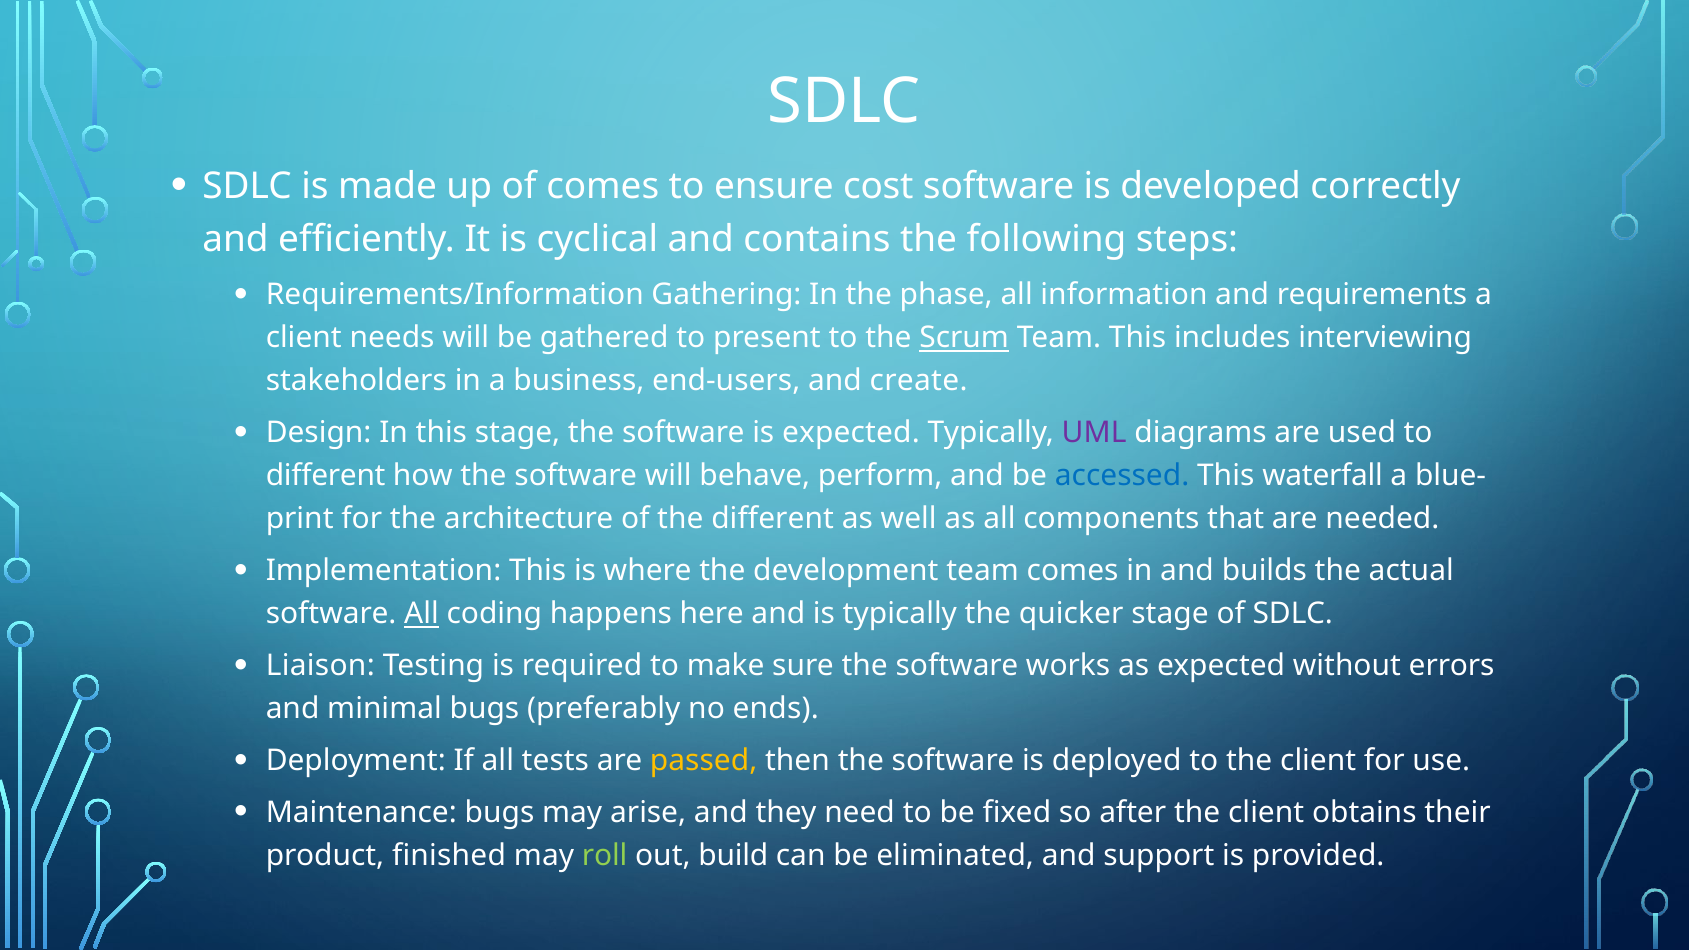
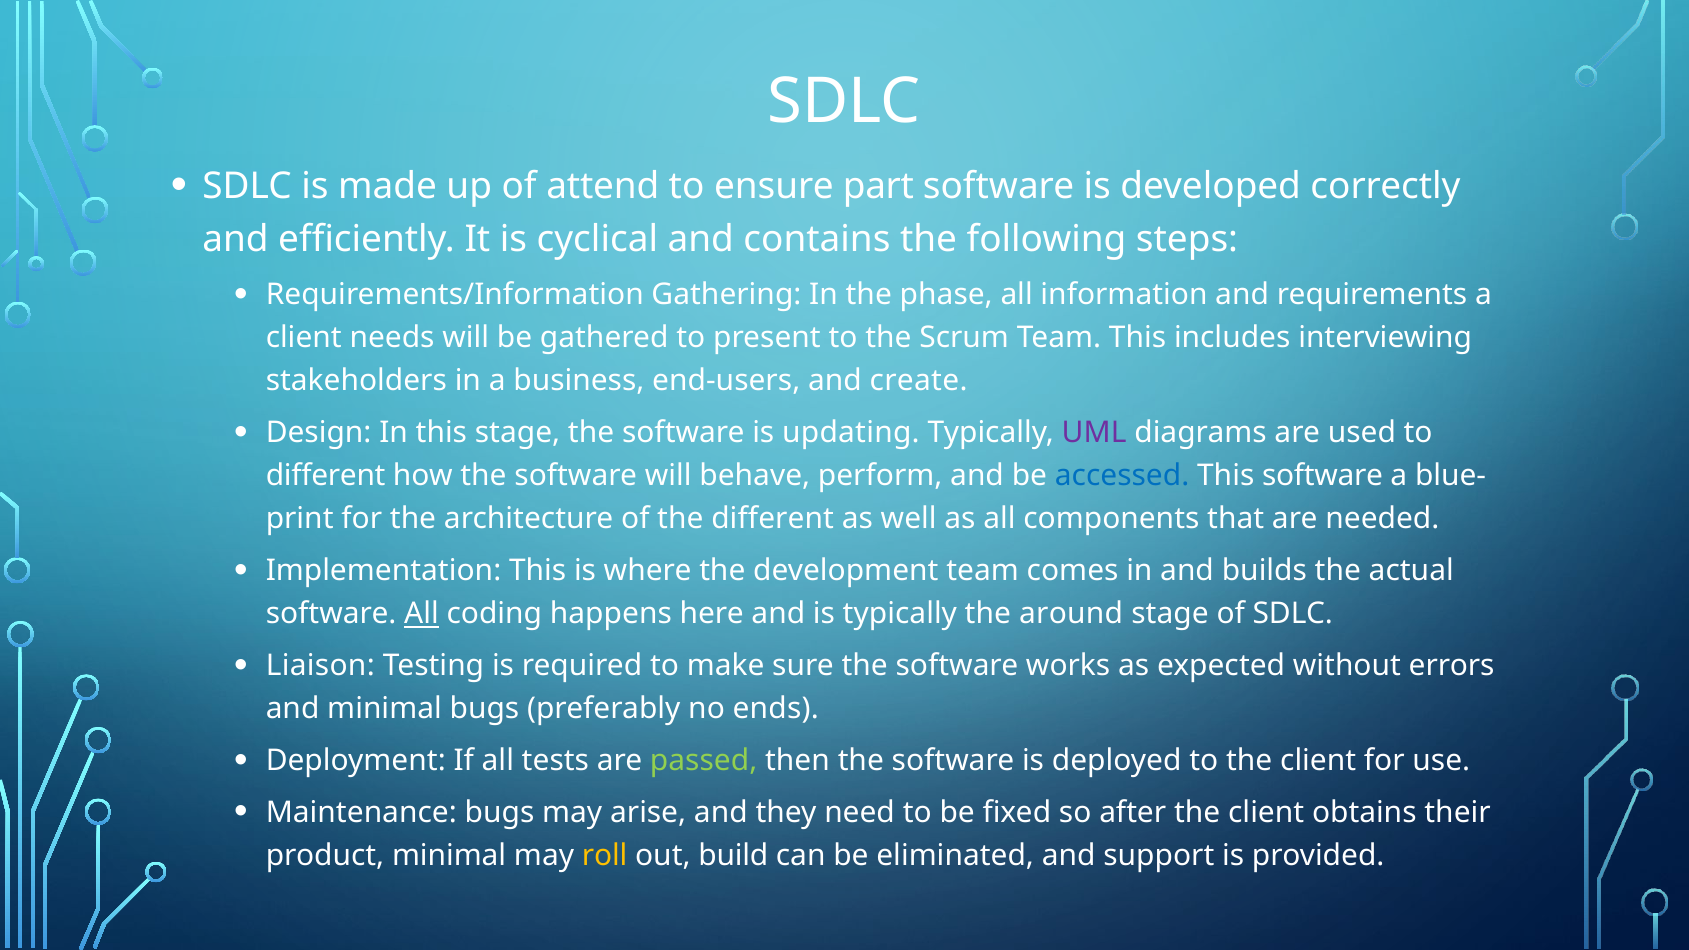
of comes: comes -> attend
cost: cost -> part
Scrum underline: present -> none
is expected: expected -> updating
This waterfall: waterfall -> software
quicker: quicker -> around
passed colour: yellow -> light green
product finished: finished -> minimal
roll colour: light green -> yellow
